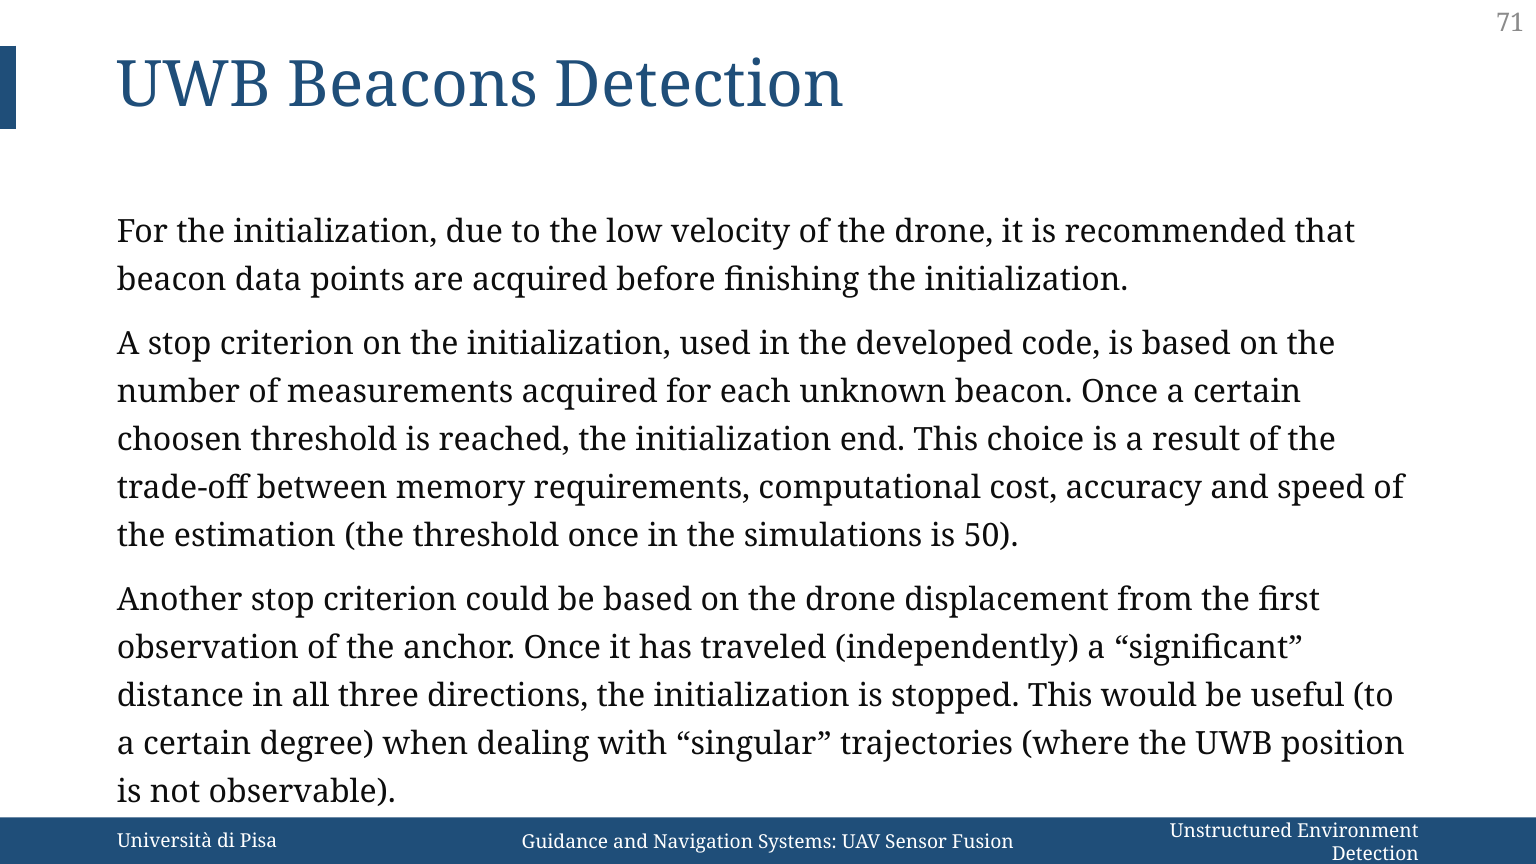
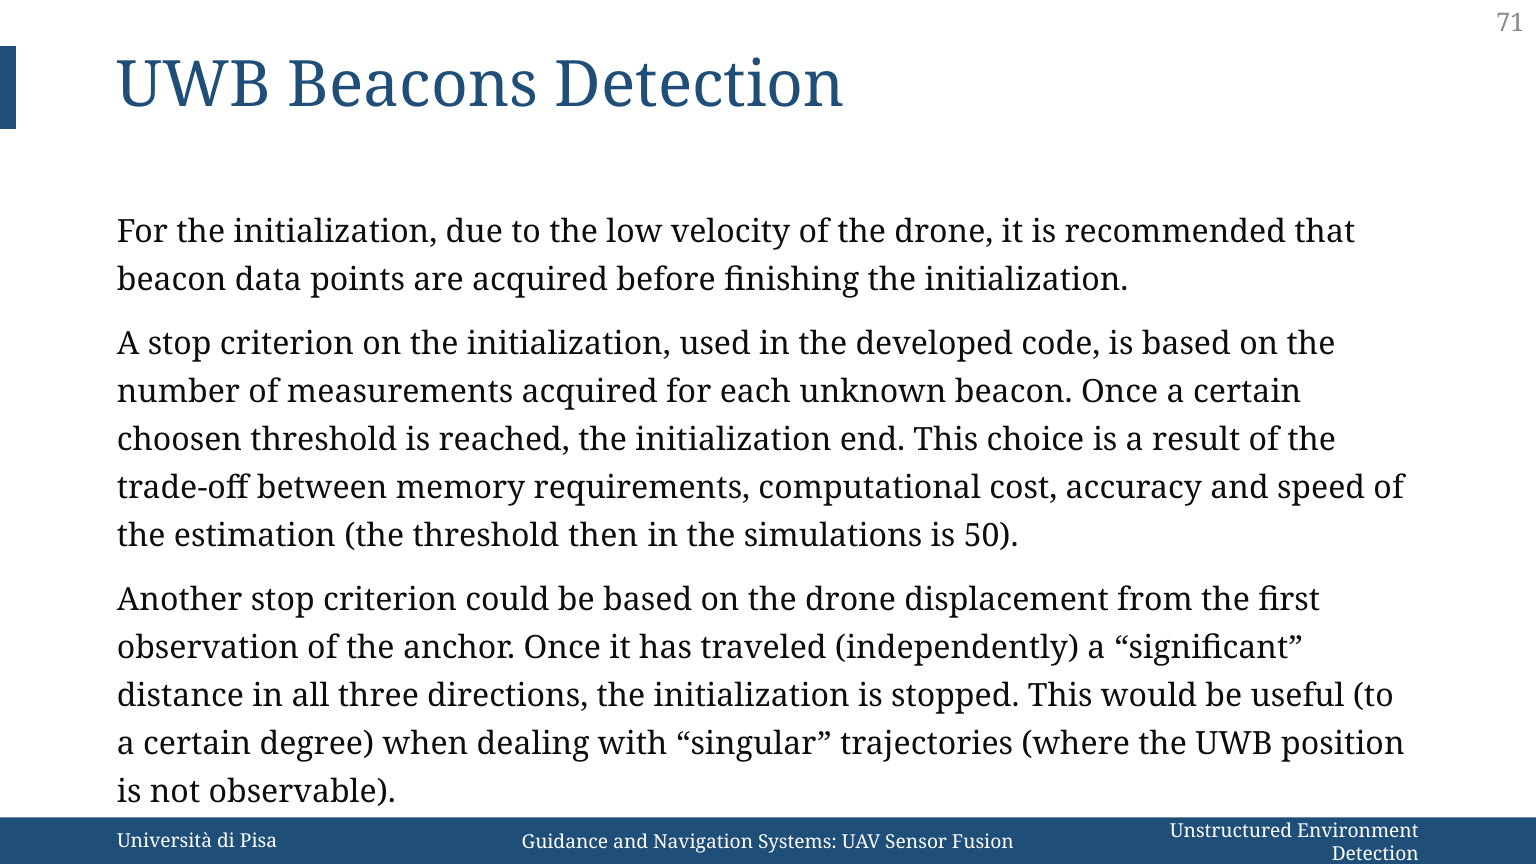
threshold once: once -> then
